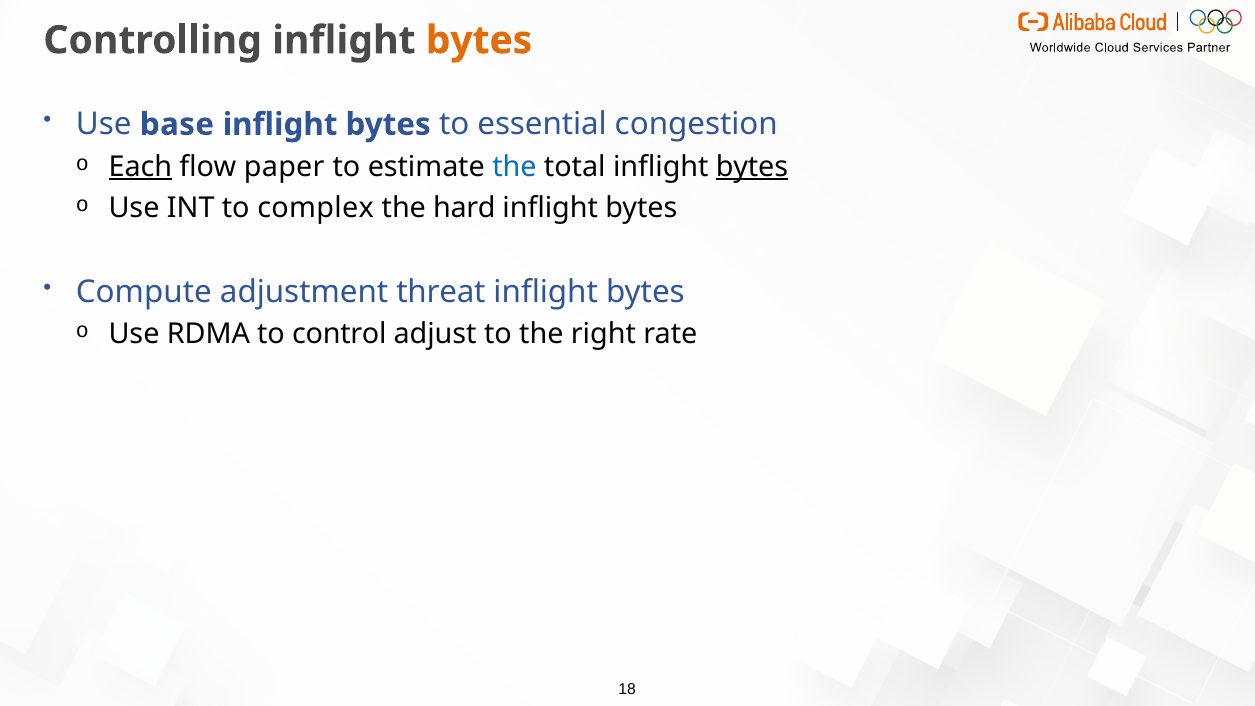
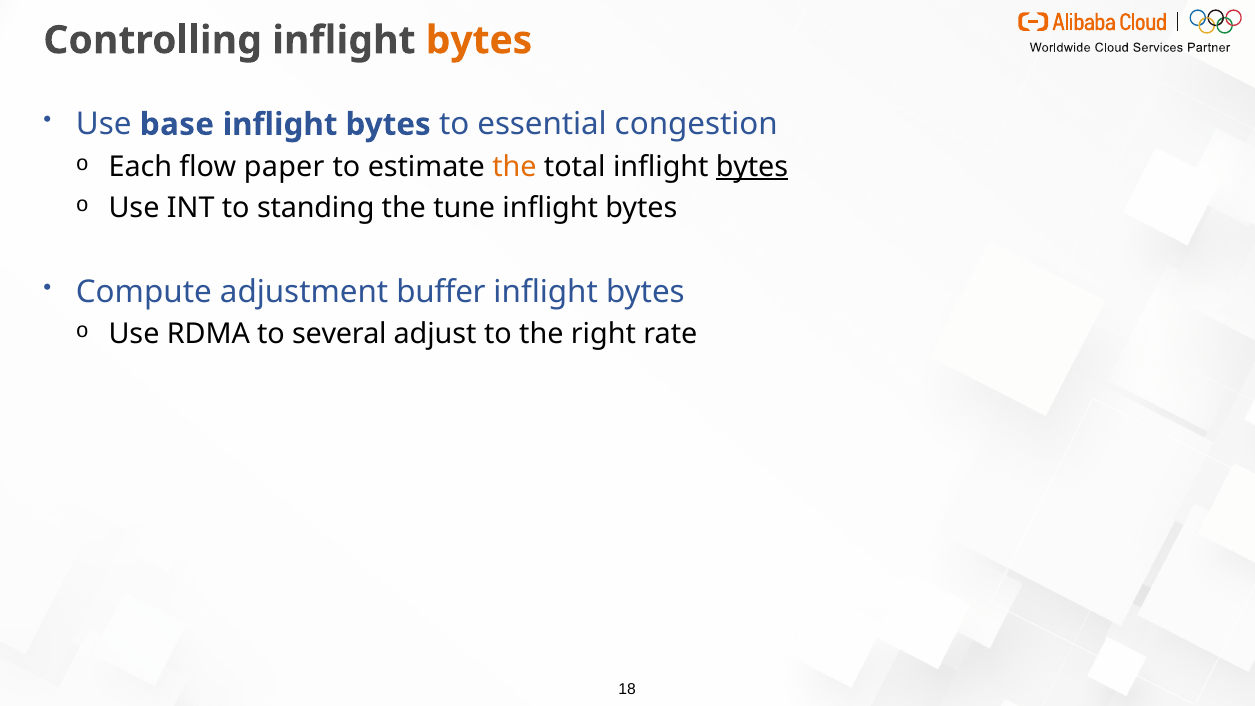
Each underline: present -> none
the at (514, 167) colour: blue -> orange
complex: complex -> standing
hard: hard -> tune
threat: threat -> buffer
control: control -> several
